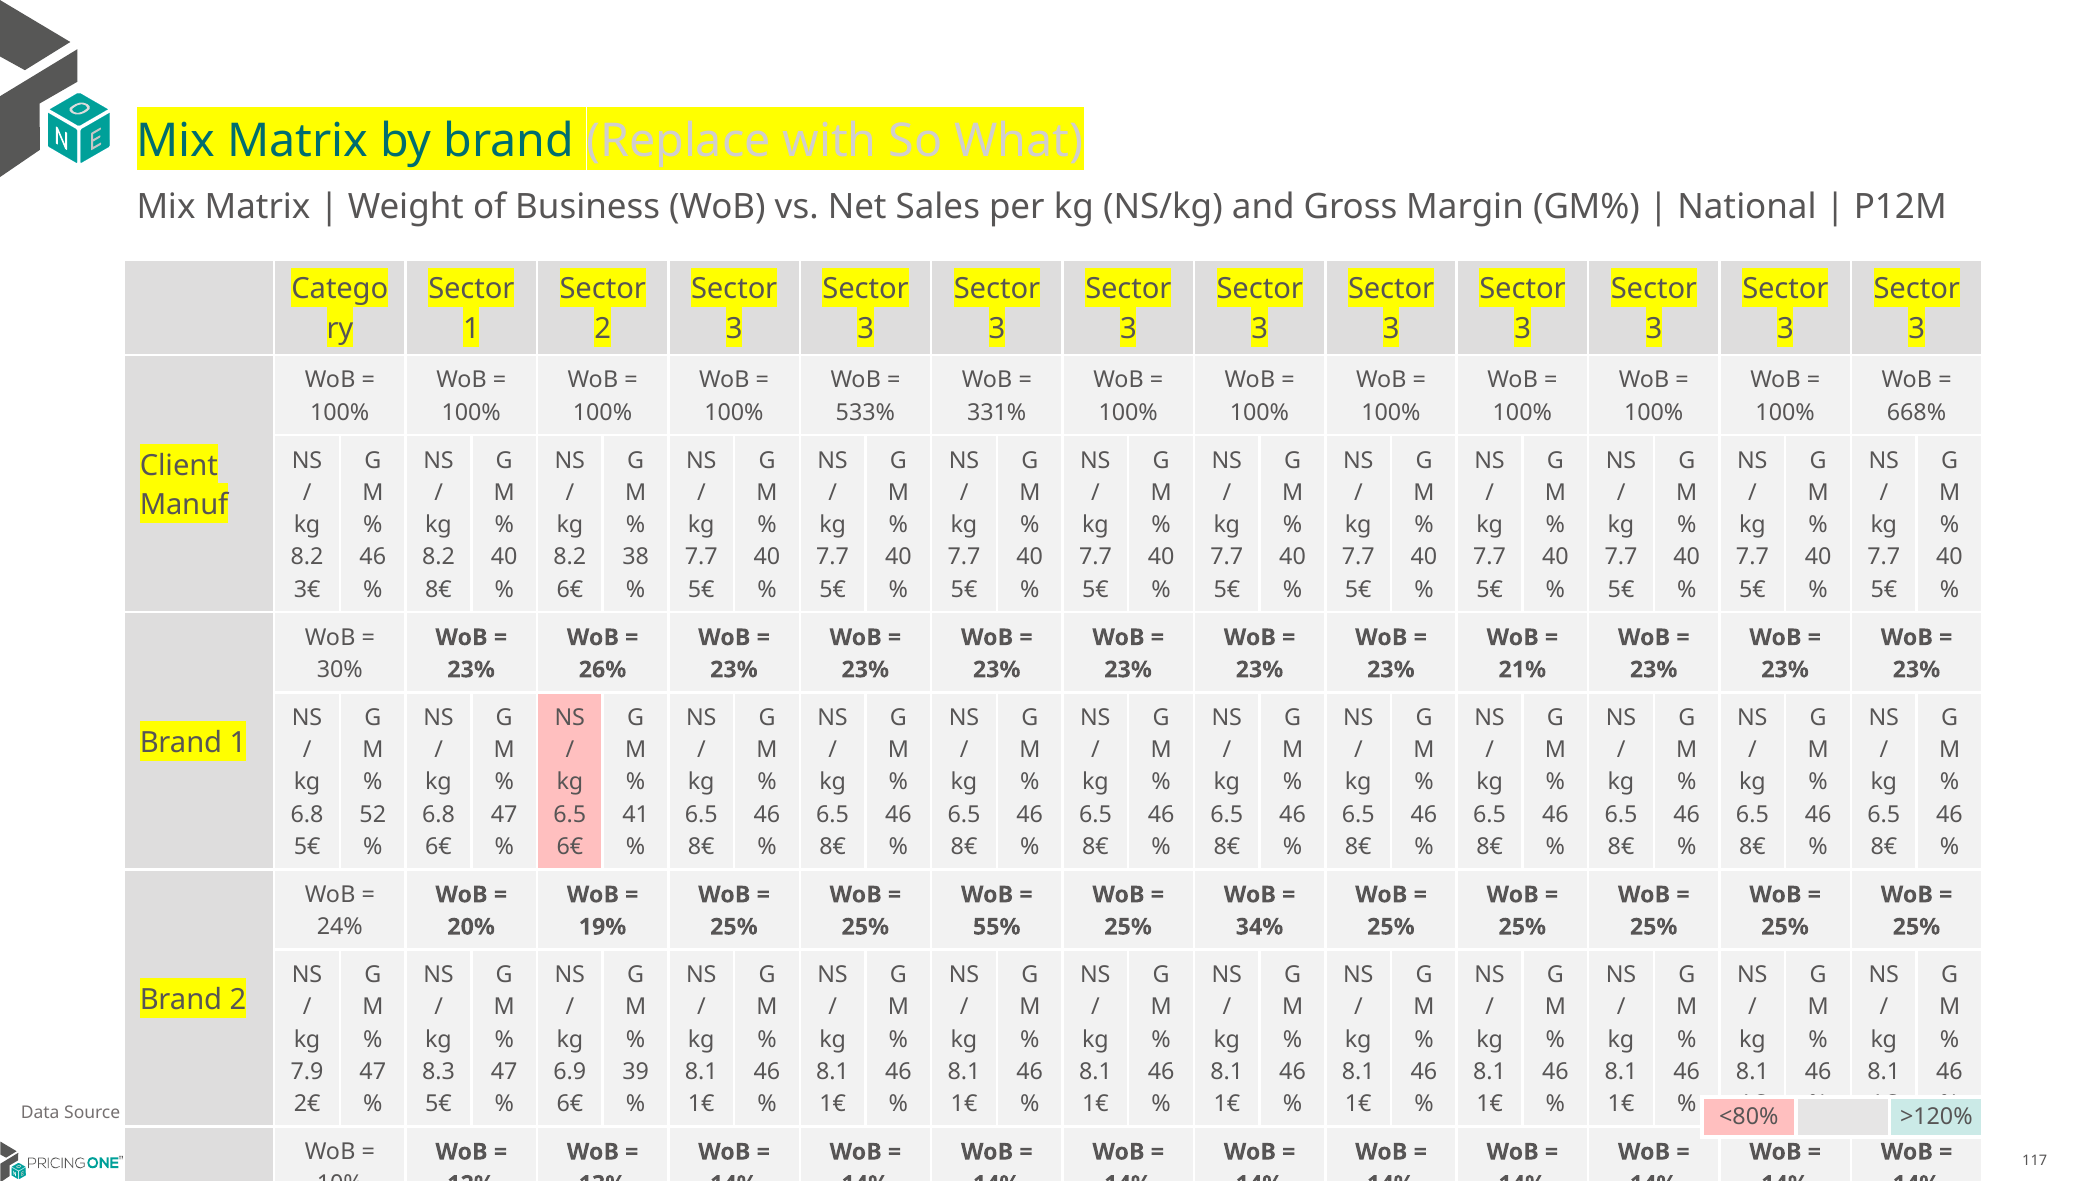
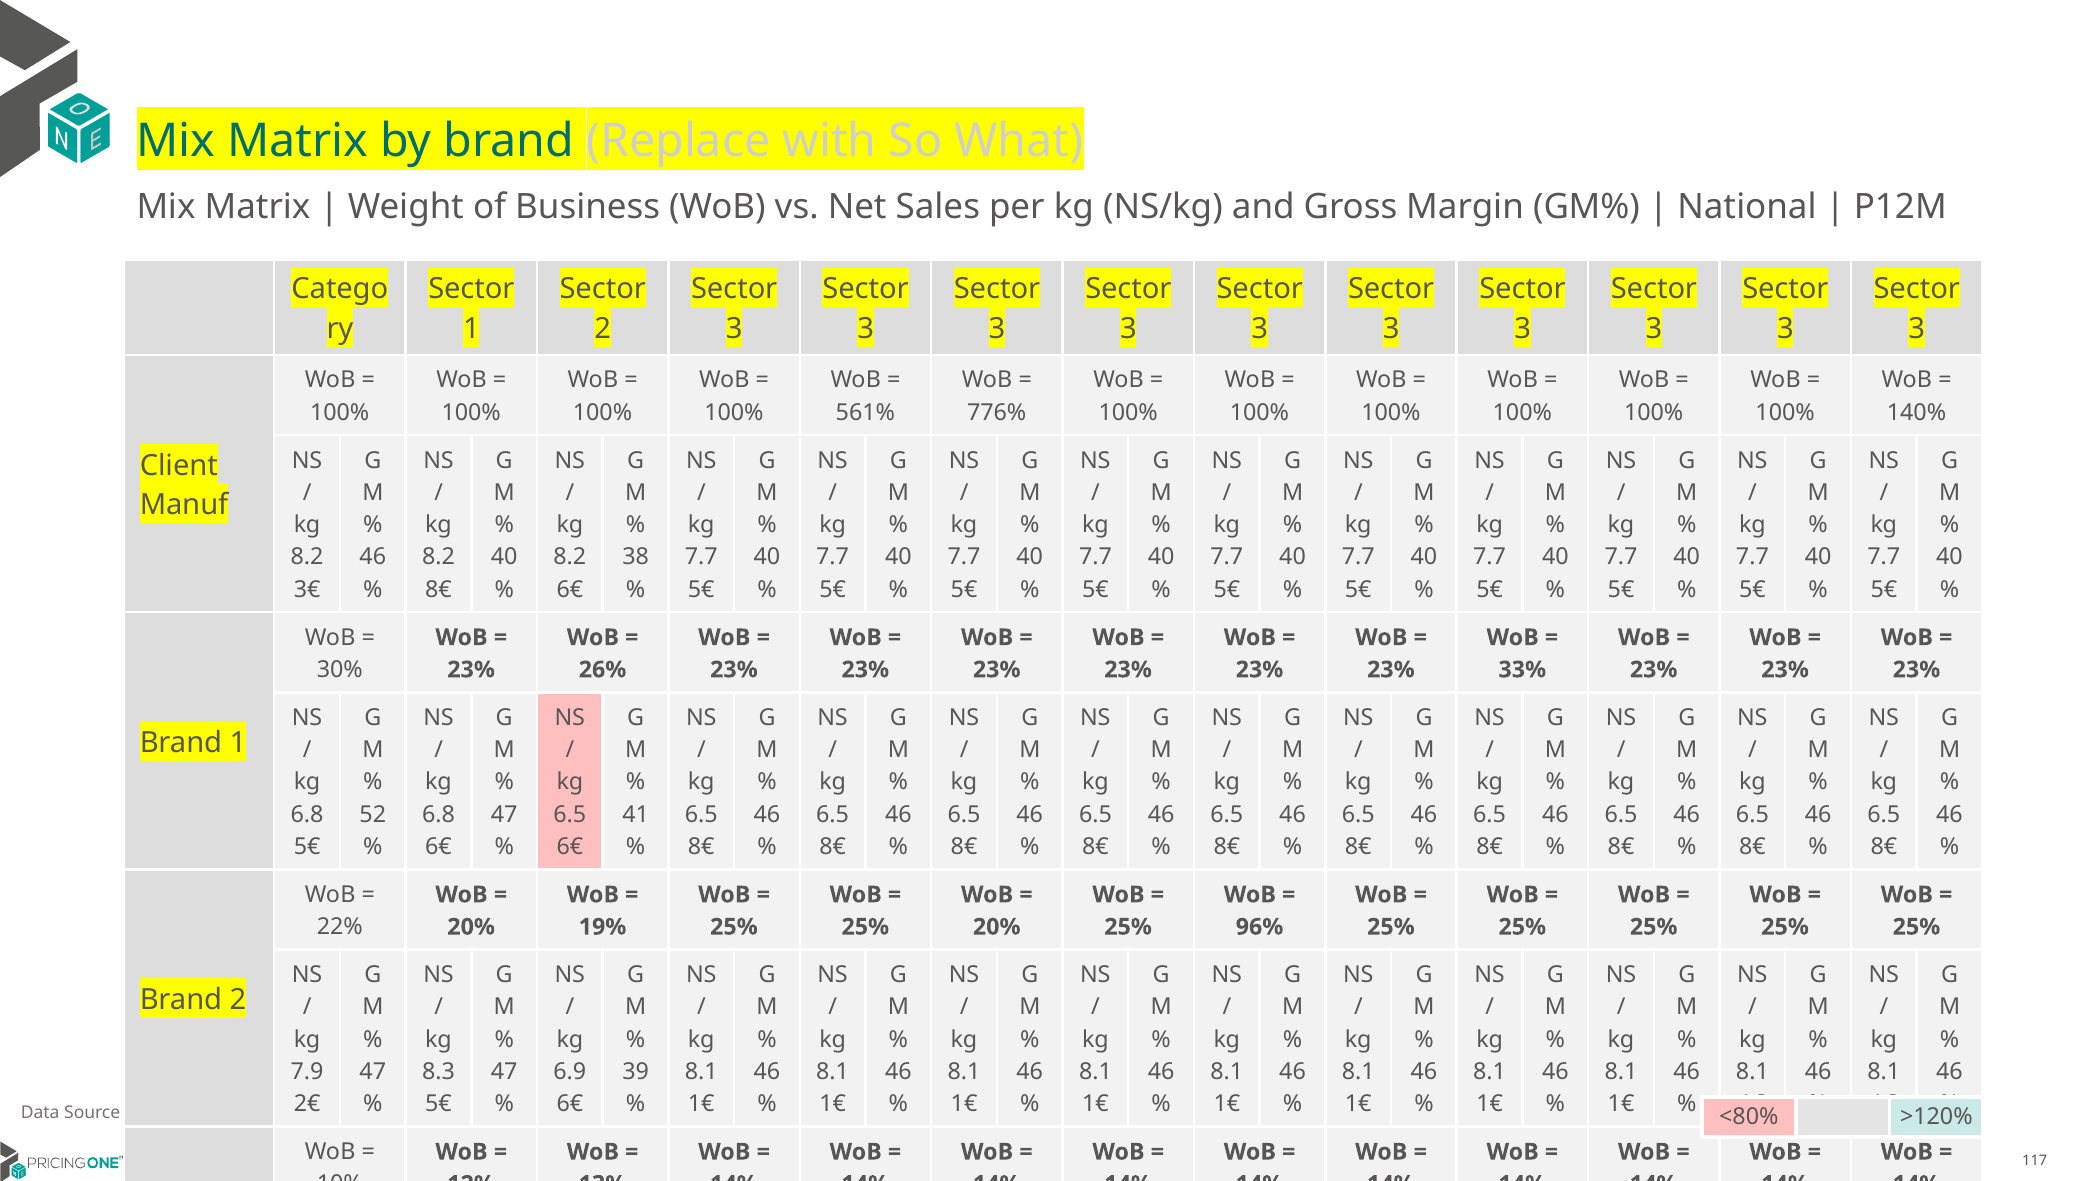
533%: 533% -> 561%
331%: 331% -> 776%
668%: 668% -> 140%
21% at (1522, 670): 21% -> 33%
24% at (340, 927): 24% -> 22%
55% at (997, 927): 55% -> 20%
34%: 34% -> 96%
